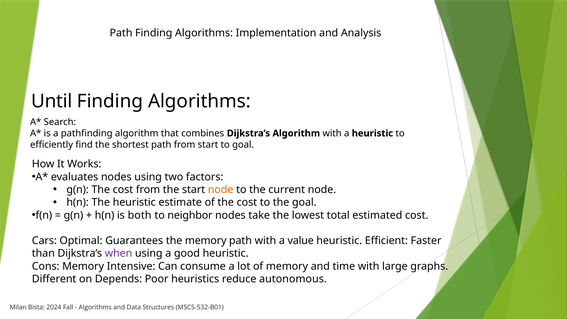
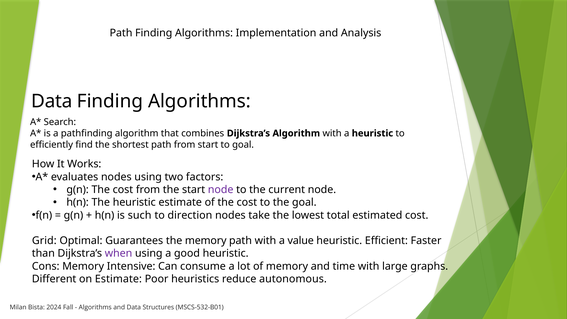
Until at (52, 101): Until -> Data
node at (221, 190) colour: orange -> purple
both: both -> such
neighbor: neighbor -> direction
Cars: Cars -> Grid
on Depends: Depends -> Estimate
